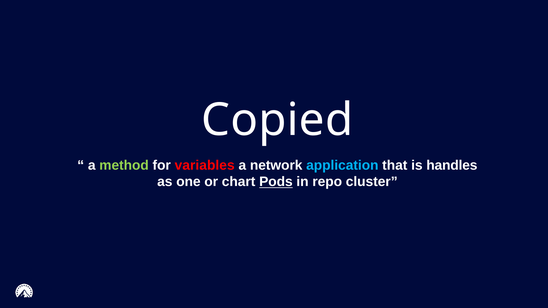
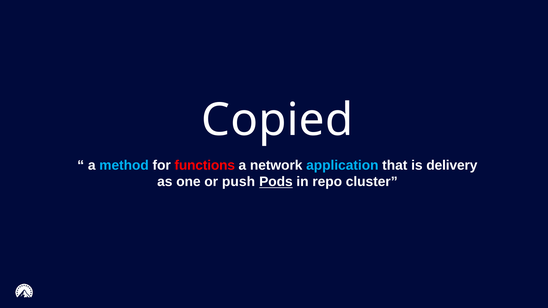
method colour: light green -> light blue
variables: variables -> functions
handles: handles -> delivery
chart: chart -> push
